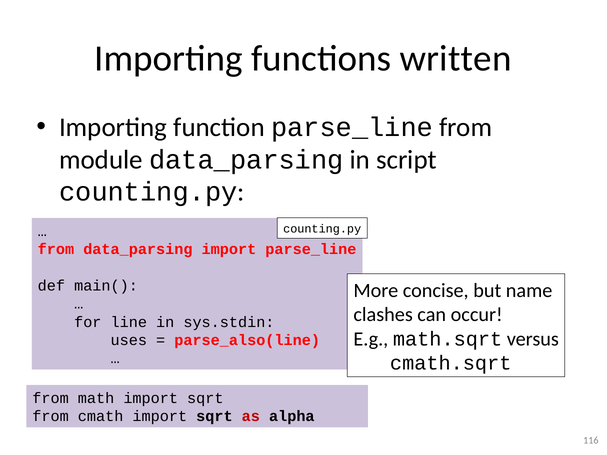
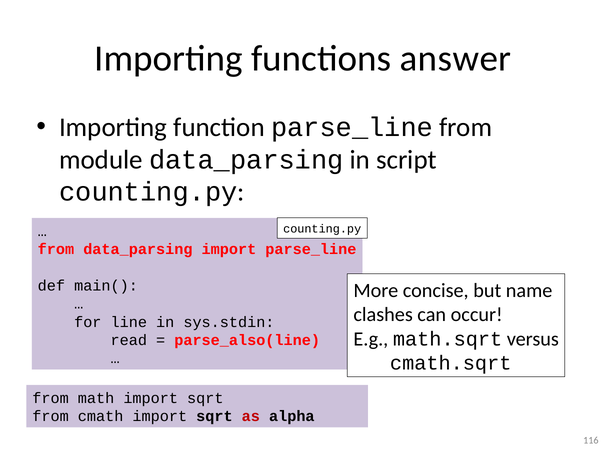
written: written -> answer
uses: uses -> read
